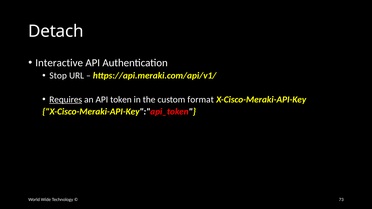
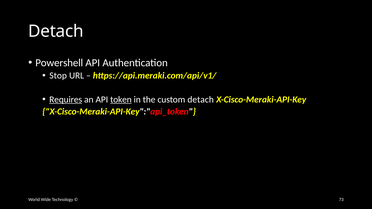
Interactive: Interactive -> Powershell
token underline: none -> present
custom format: format -> detach
